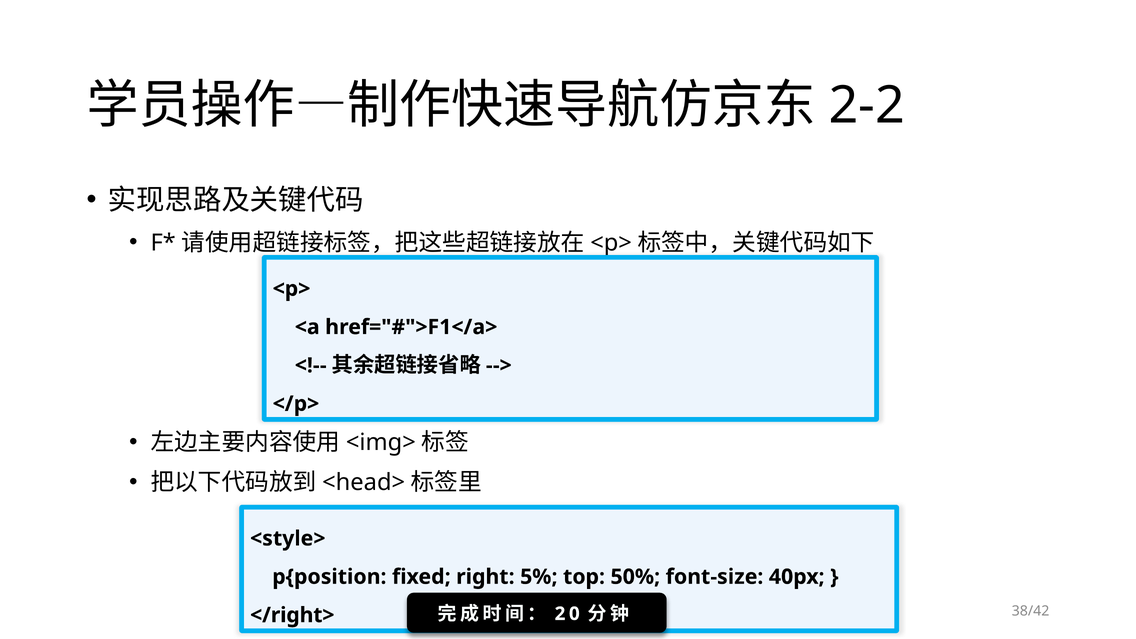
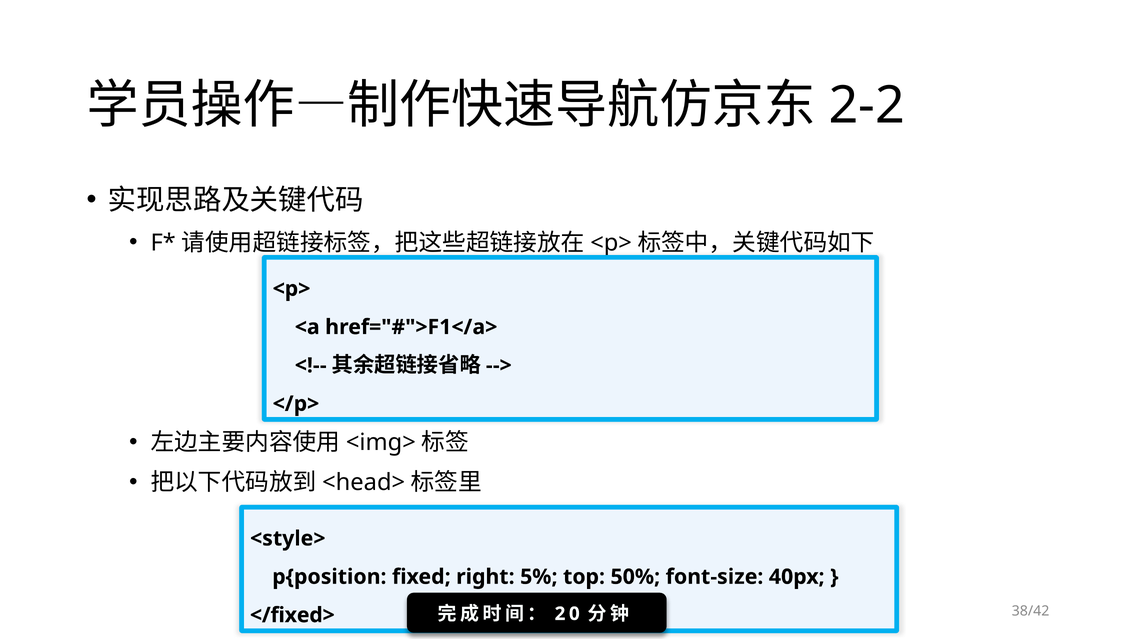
</right>: </right> -> </fixed>
